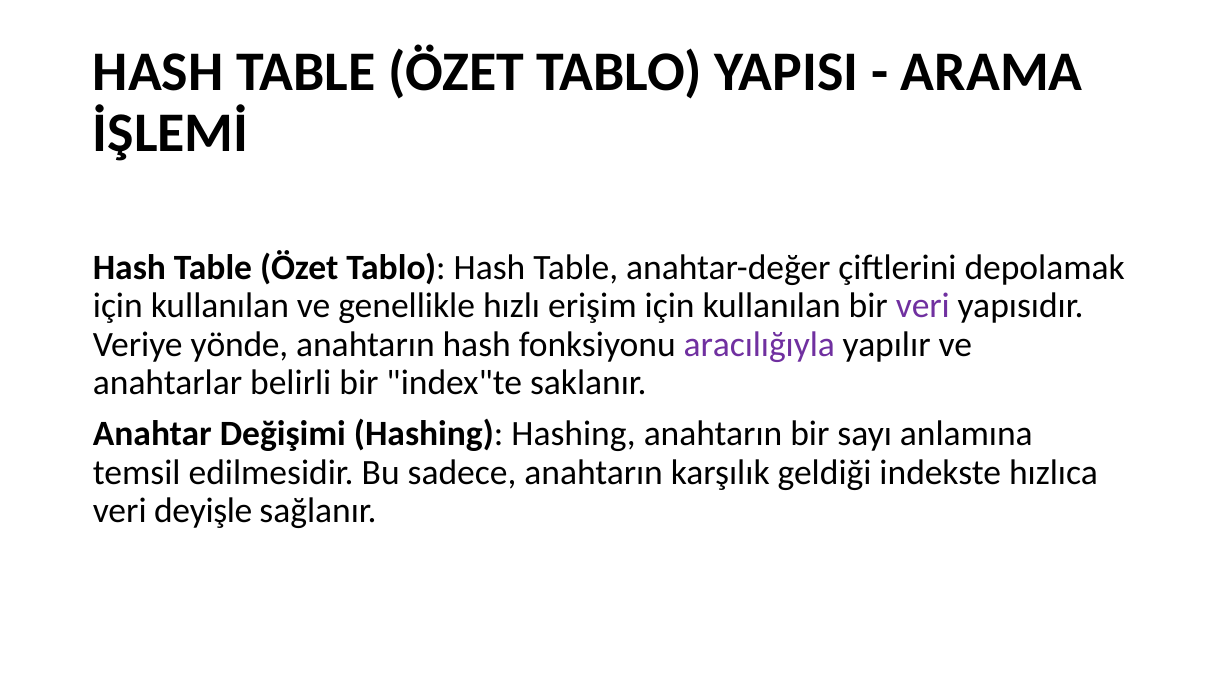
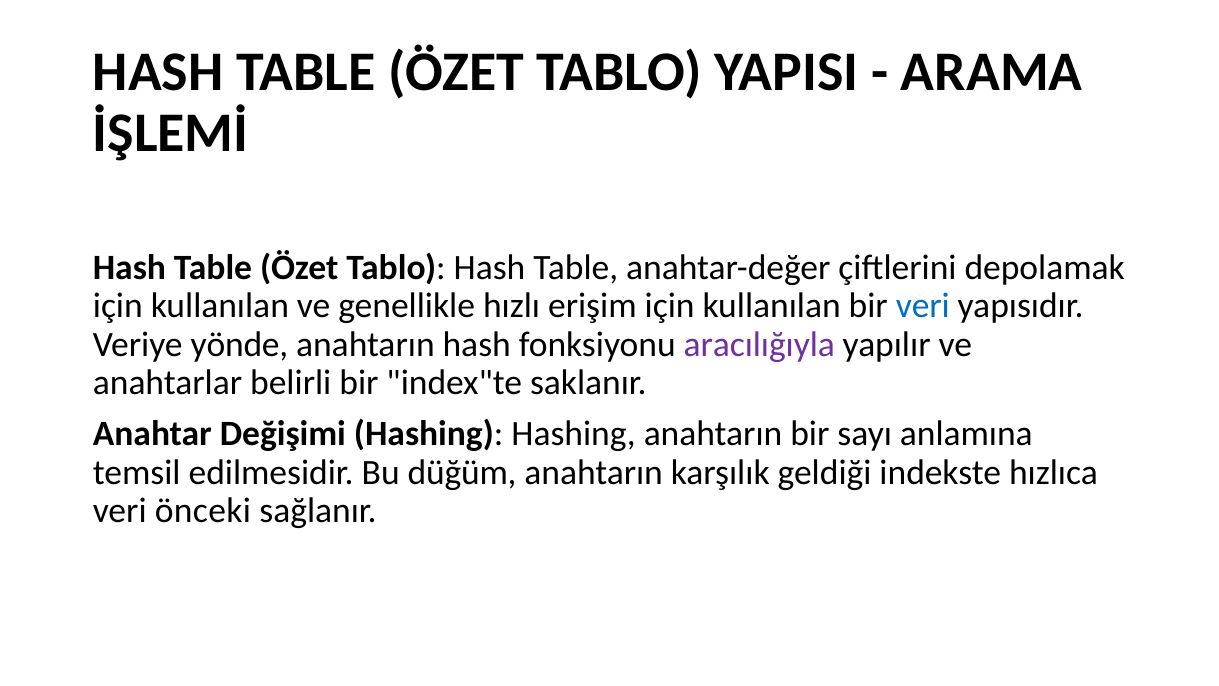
veri at (923, 306) colour: purple -> blue
sadece: sadece -> düğüm
deyişle: deyişle -> önceki
